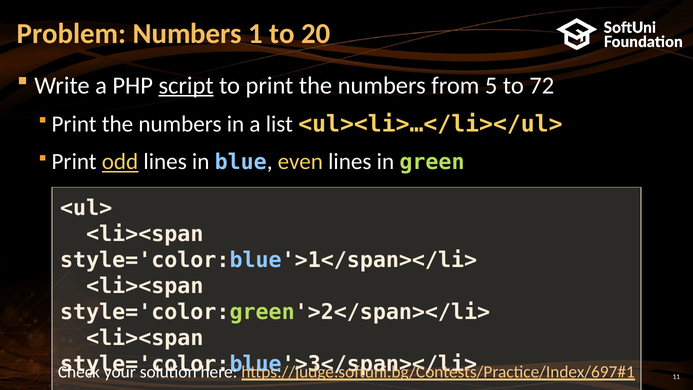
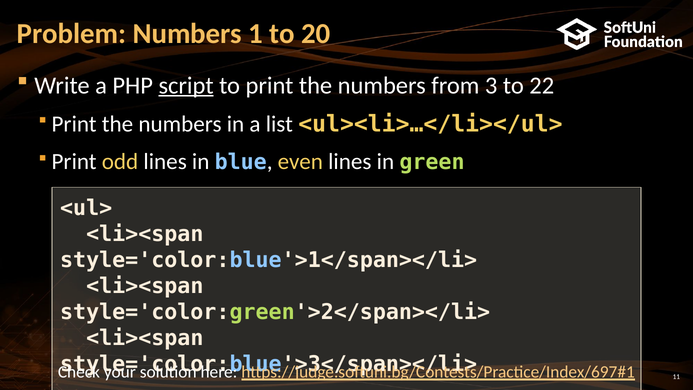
5: 5 -> 3
72: 72 -> 22
odd underline: present -> none
